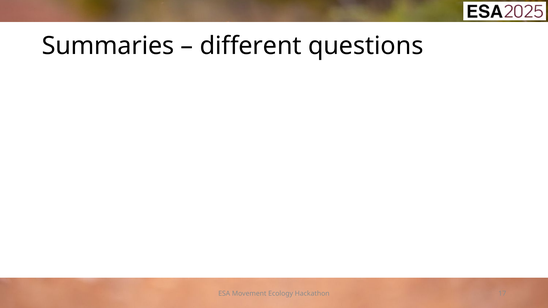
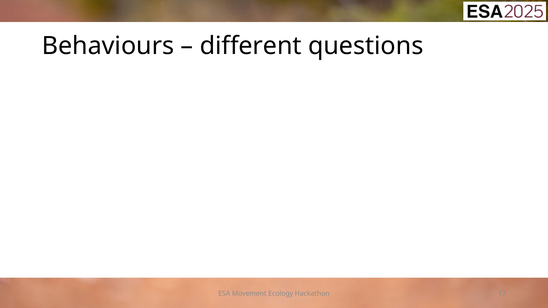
Summaries: Summaries -> Behaviours
